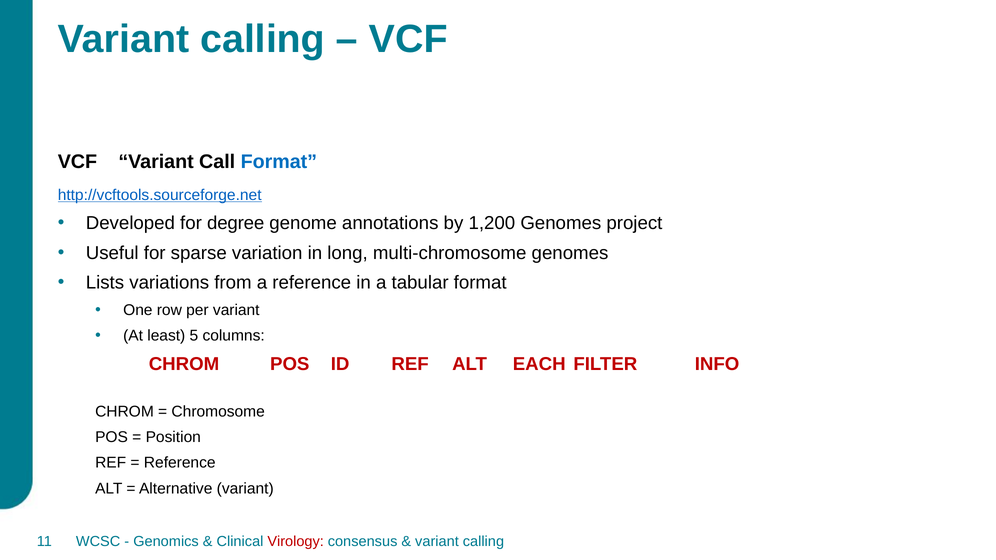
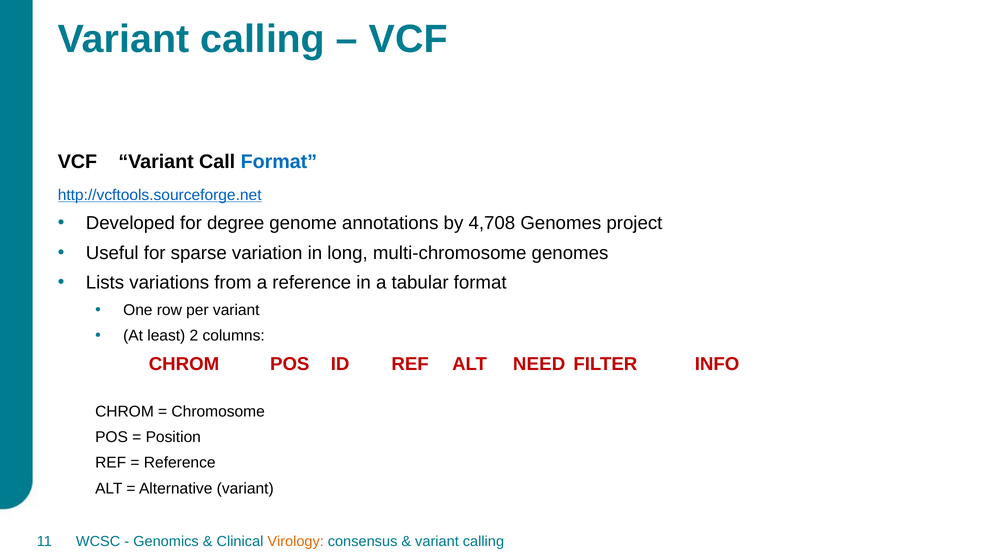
1,200: 1,200 -> 4,708
5: 5 -> 2
EACH: EACH -> NEED
Virology colour: red -> orange
